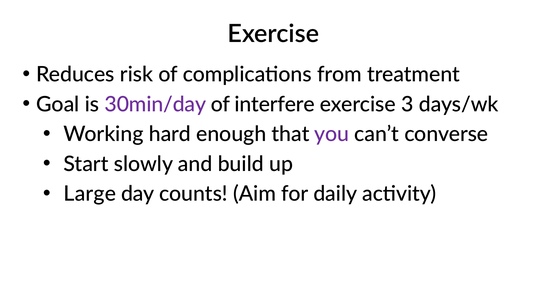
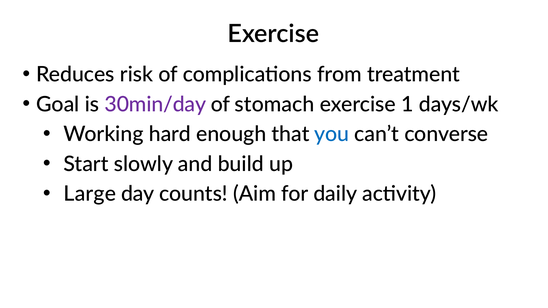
interfere: interfere -> stomach
3: 3 -> 1
you colour: purple -> blue
